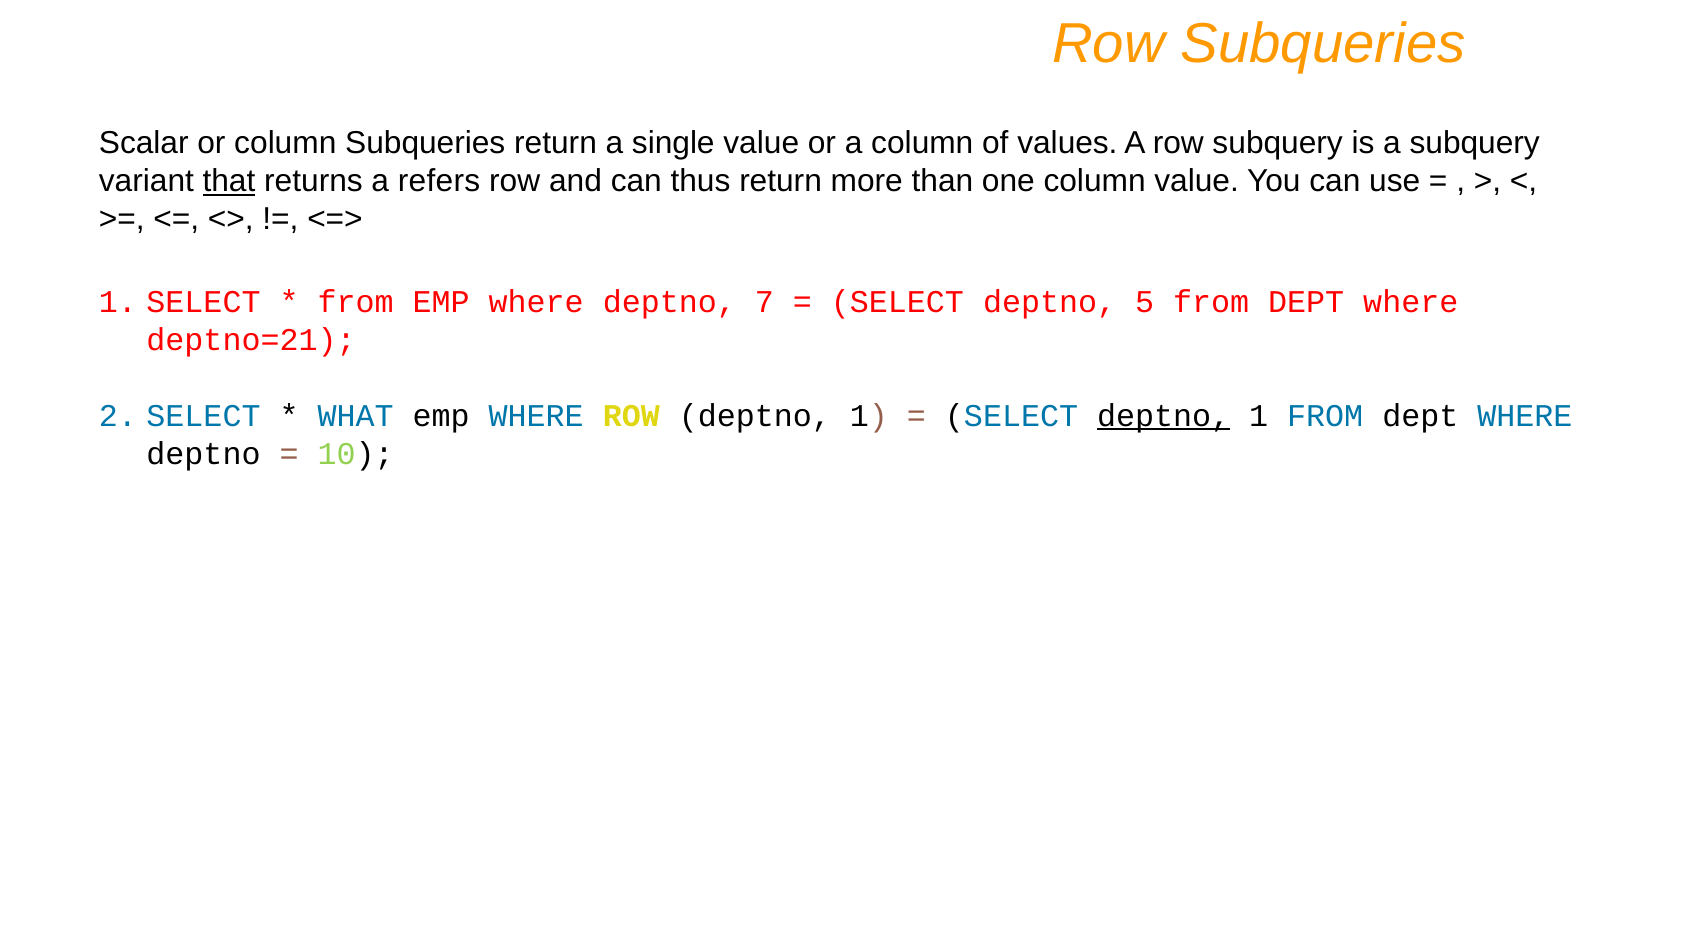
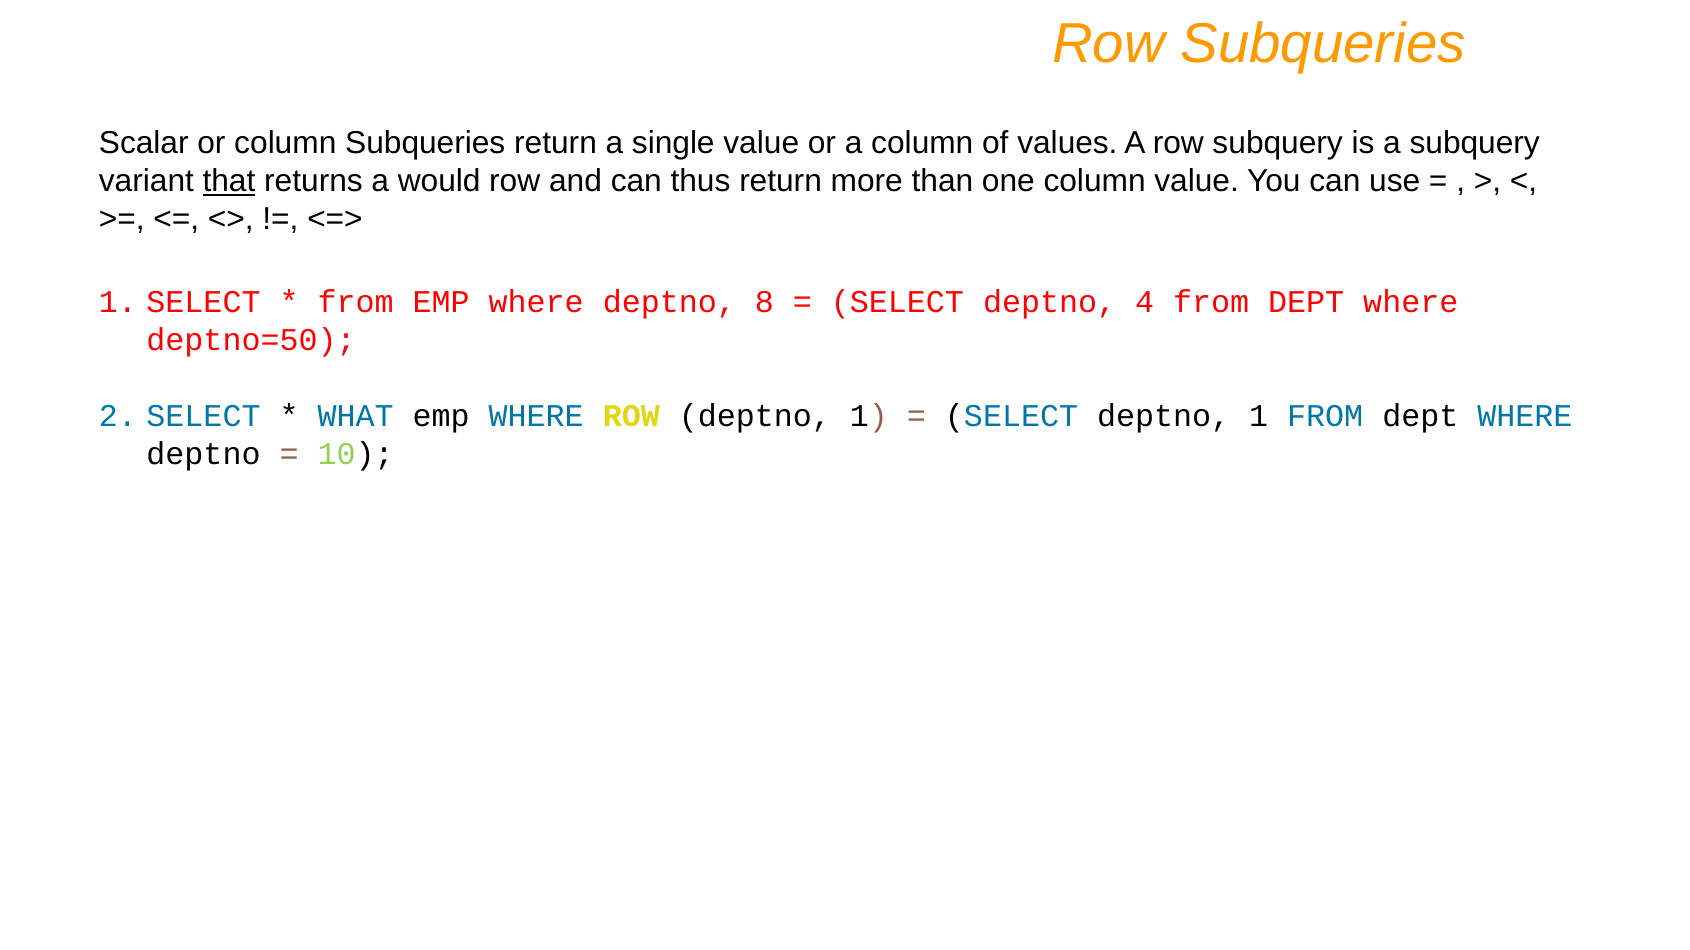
refers: refers -> would
7: 7 -> 8
5: 5 -> 4
deptno=21: deptno=21 -> deptno=50
deptno at (1164, 416) underline: present -> none
